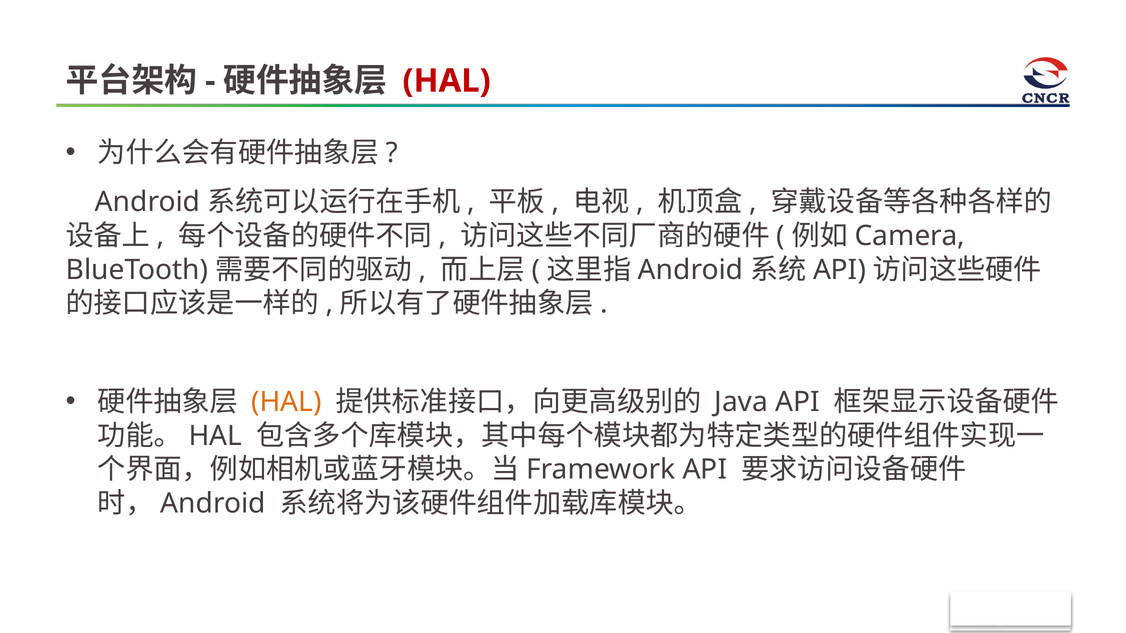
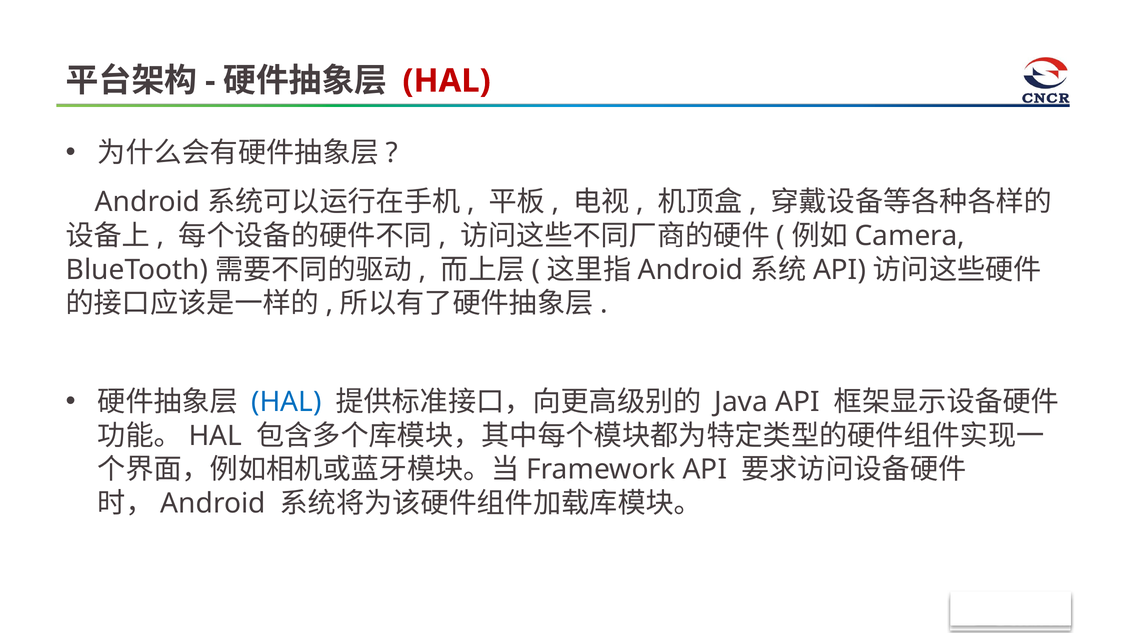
HAL at (286, 402) colour: orange -> blue
